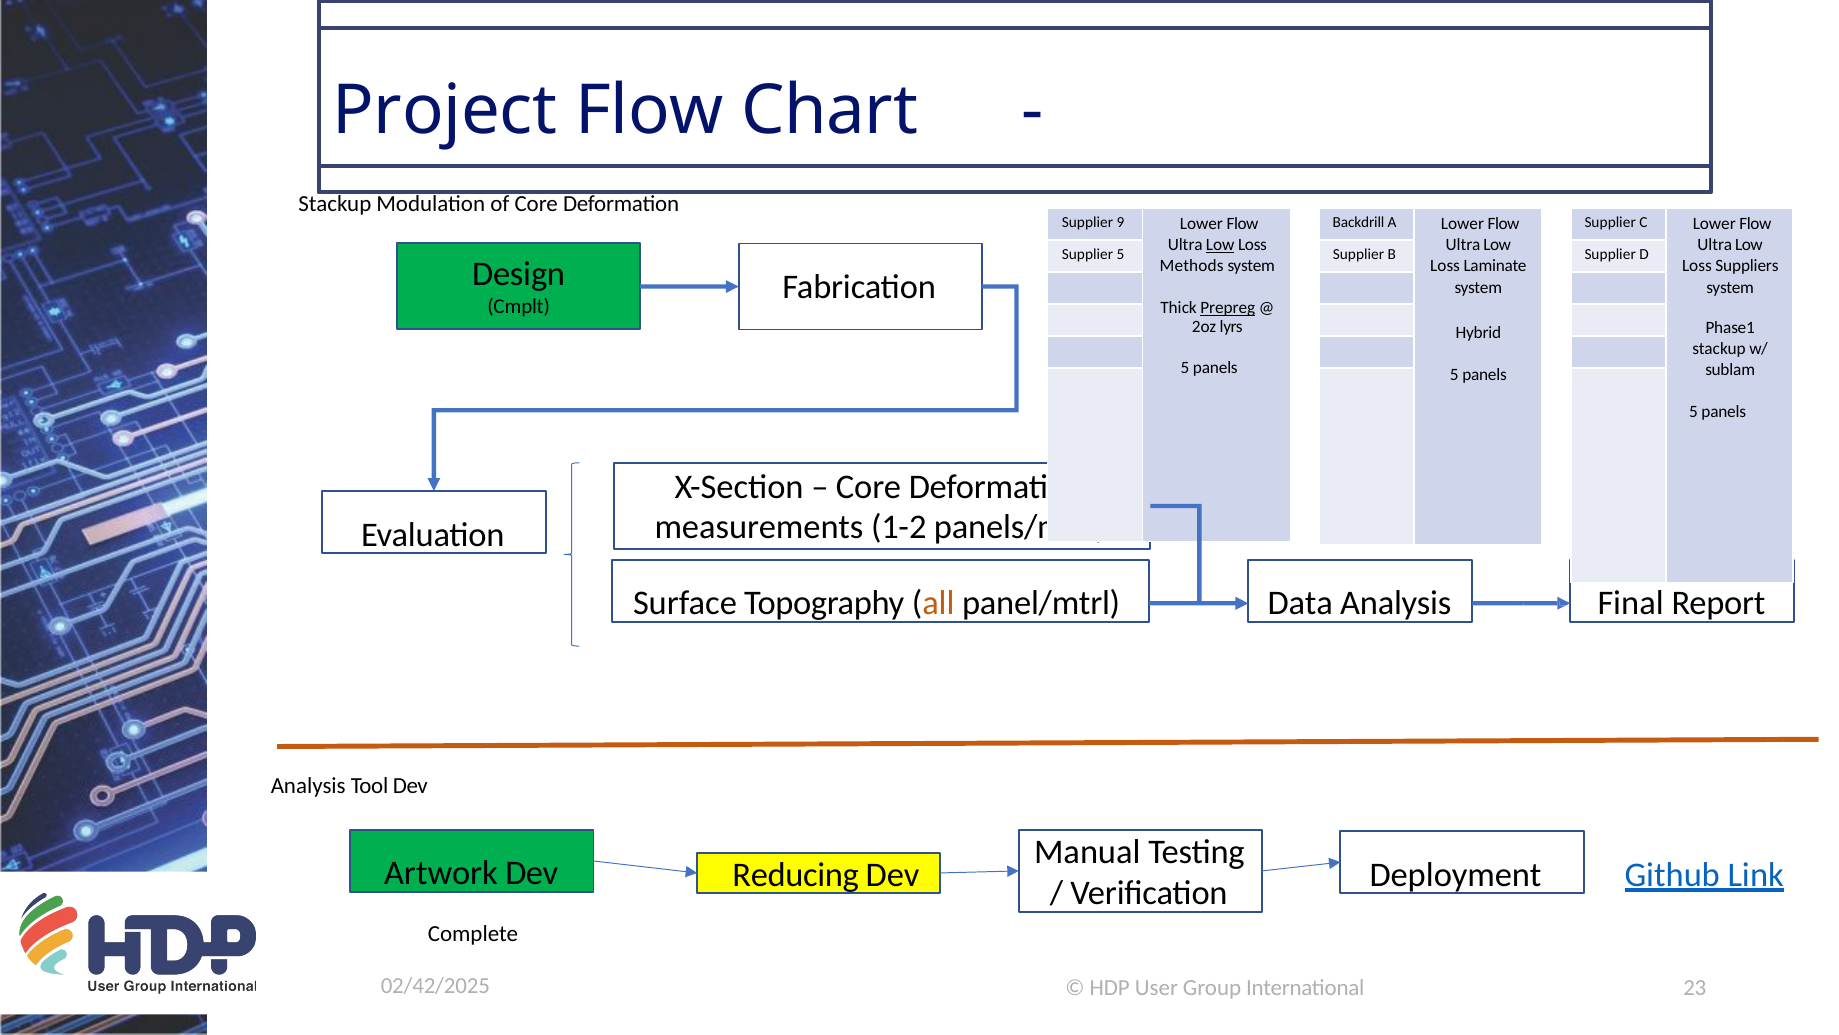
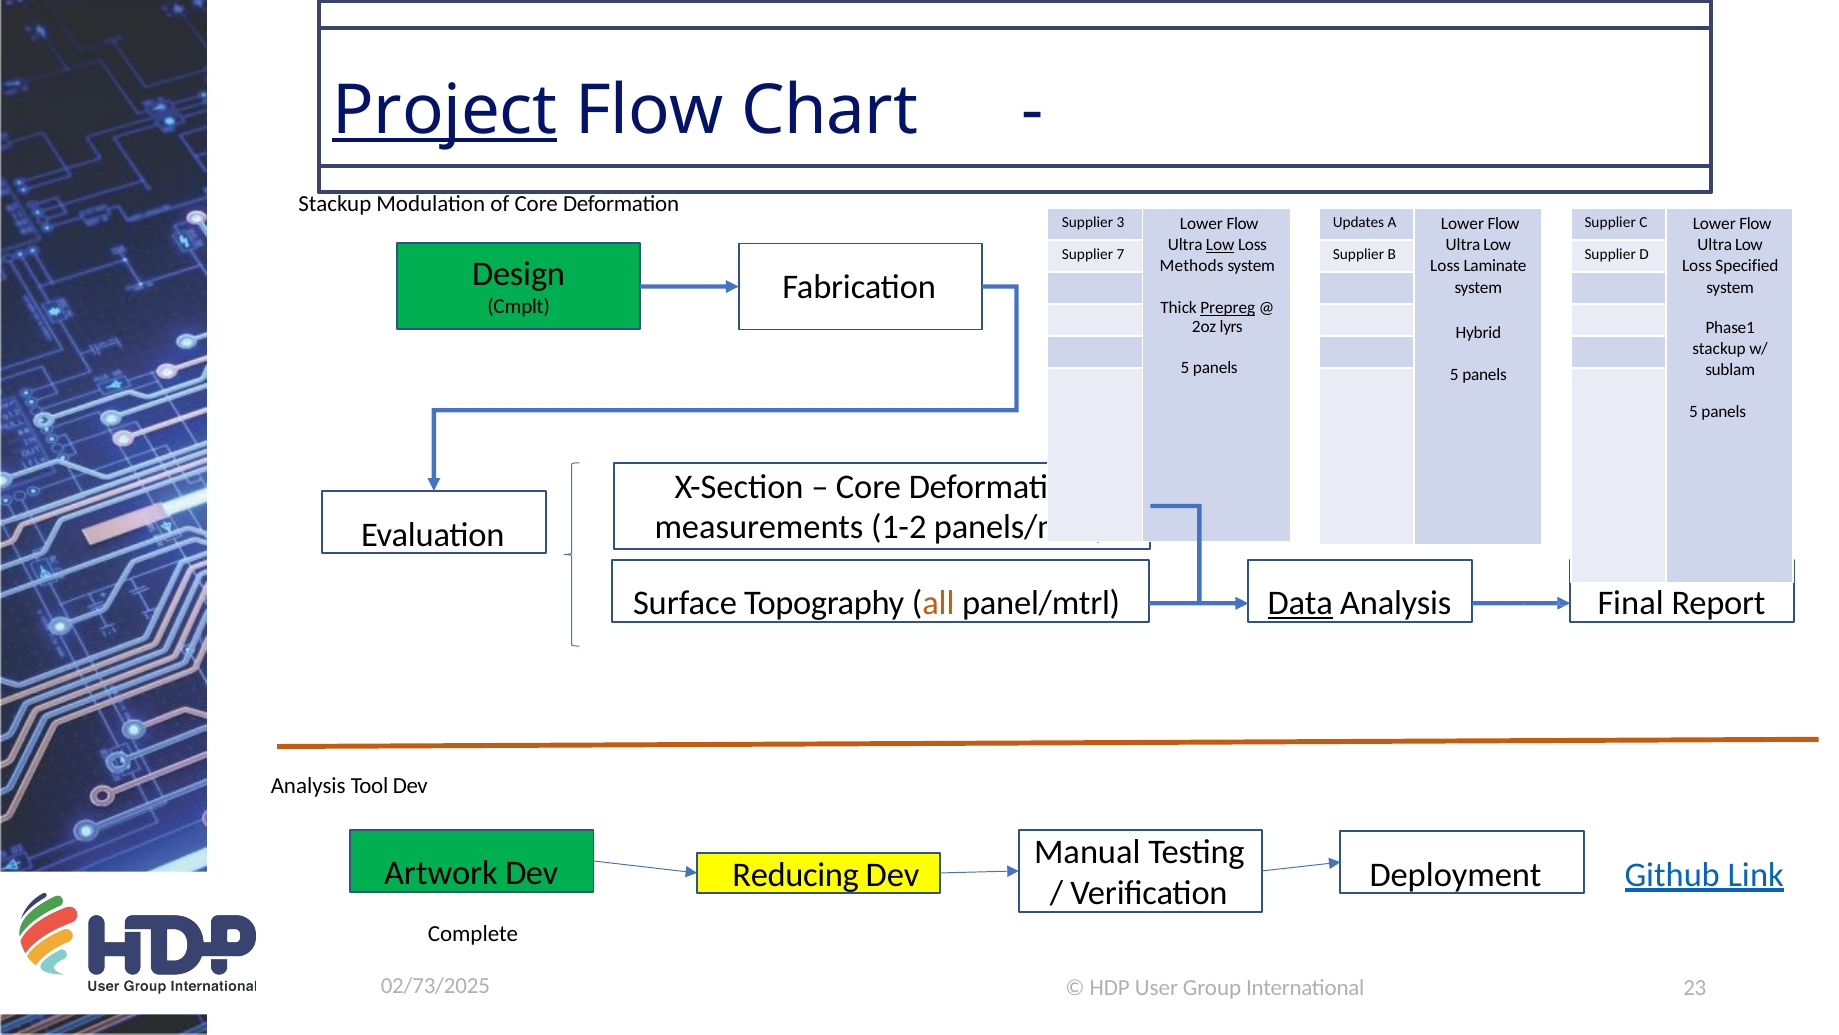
Project underline: none -> present
9: 9 -> 3
Backdrill: Backdrill -> Updates
Supplier 5: 5 -> 7
Suppliers: Suppliers -> Specified
Data underline: none -> present
02/42/2025: 02/42/2025 -> 02/73/2025
